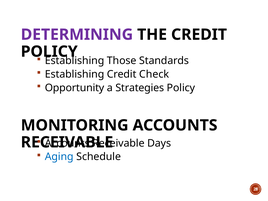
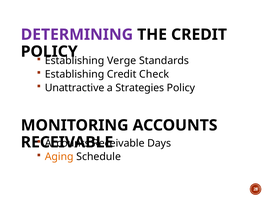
Those: Those -> Verge
Opportunity: Opportunity -> Unattractive
Aging colour: blue -> orange
